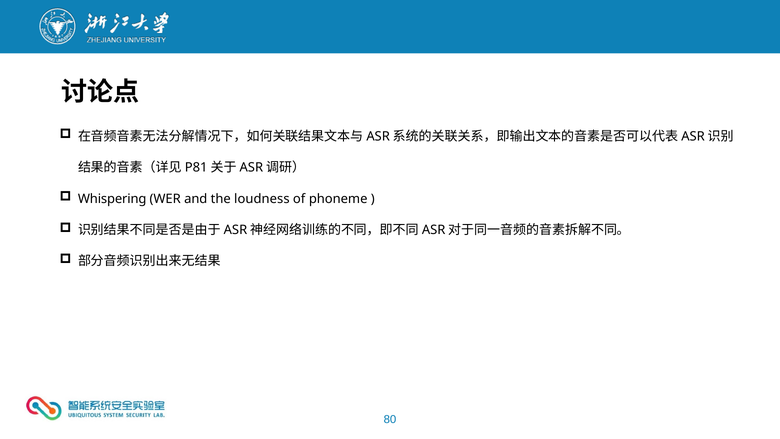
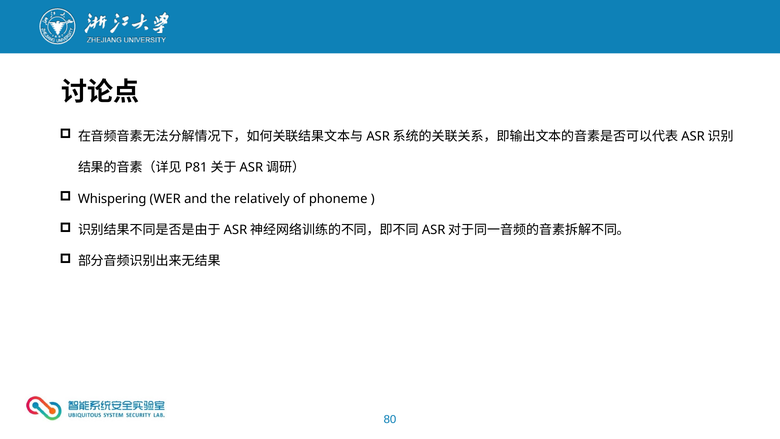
loudness: loudness -> relatively
